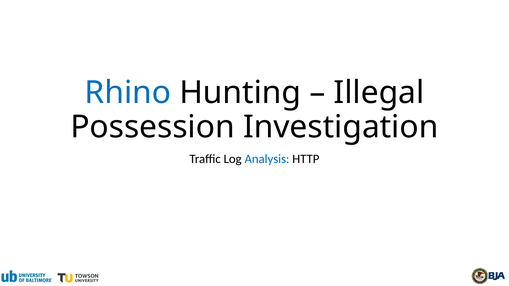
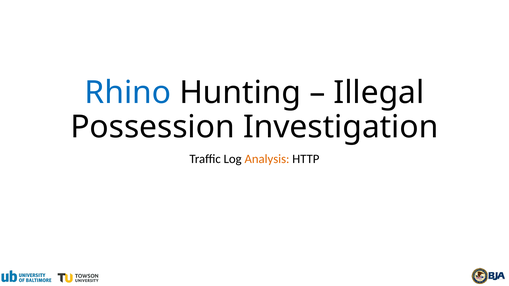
Analysis colour: blue -> orange
